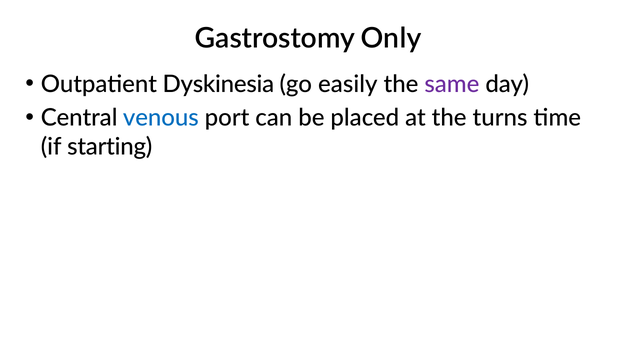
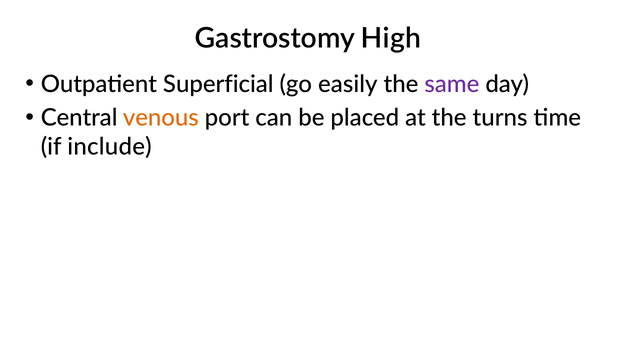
Only: Only -> High
Dyskinesia: Dyskinesia -> Superficial
venous colour: blue -> orange
starting: starting -> include
